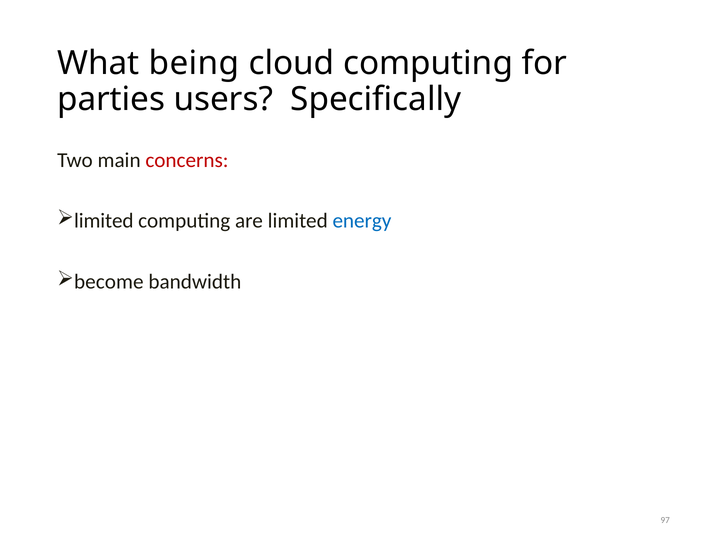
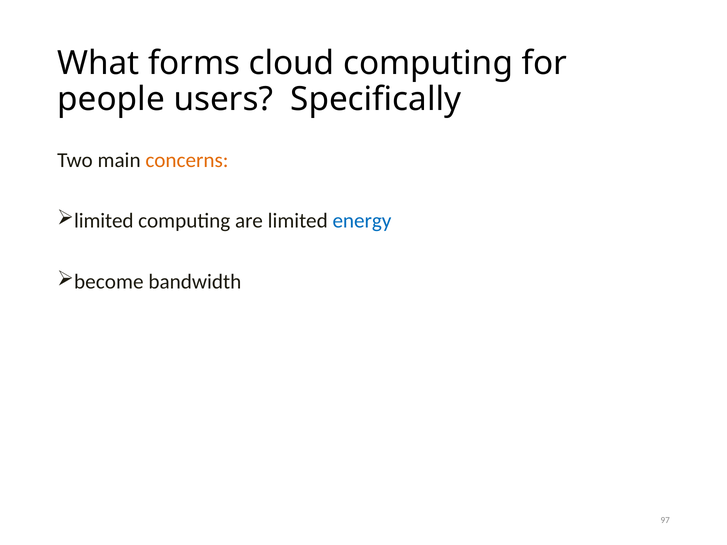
being: being -> forms
parties: parties -> people
concerns colour: red -> orange
